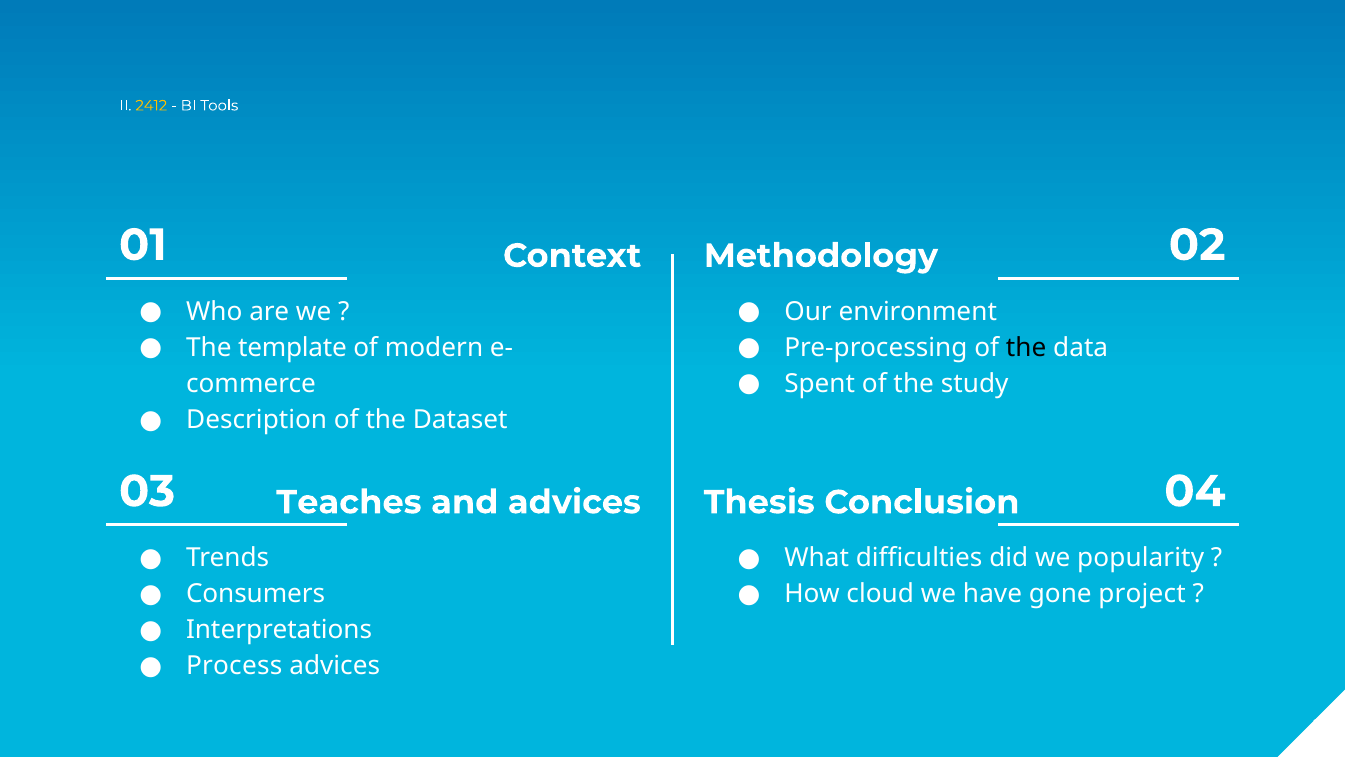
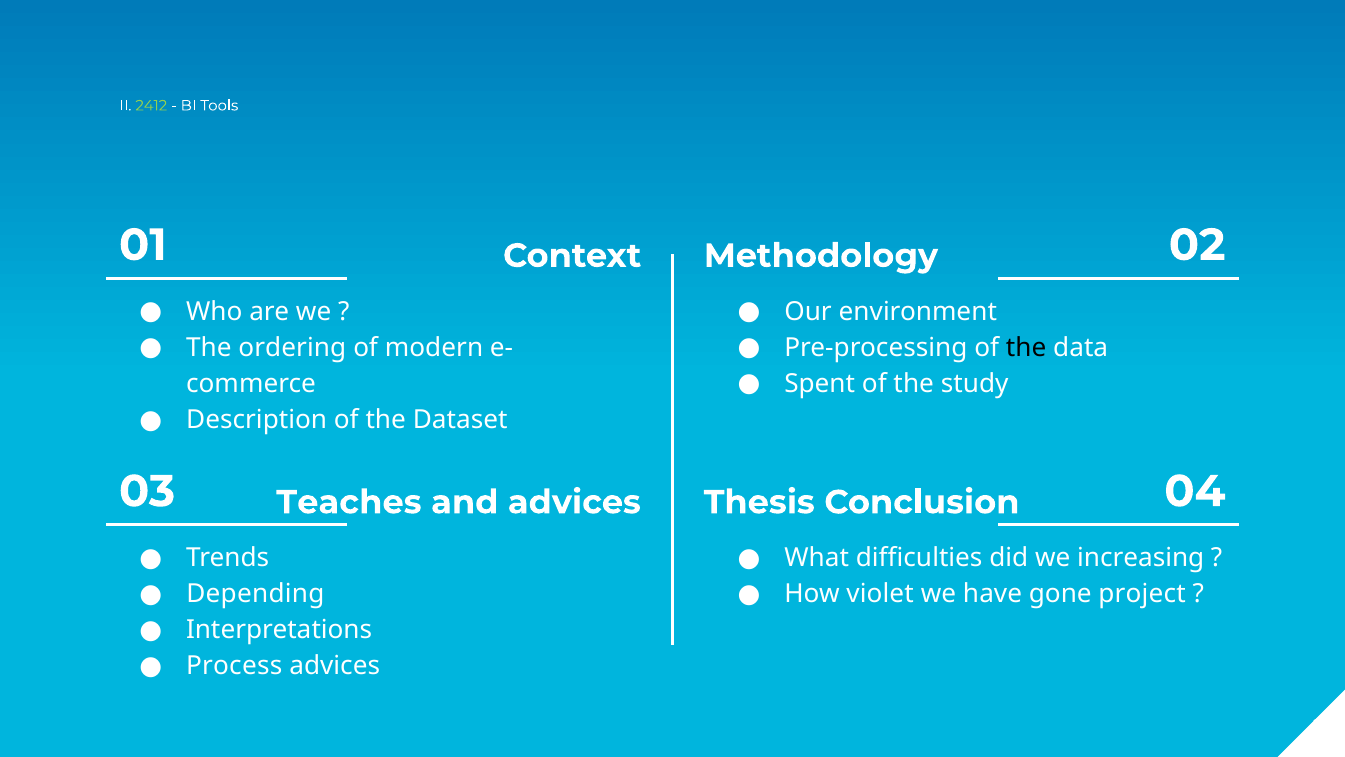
2412 colour: yellow -> light green
template: template -> ordering
popularity: popularity -> increasing
Consumers: Consumers -> Depending
cloud: cloud -> violet
